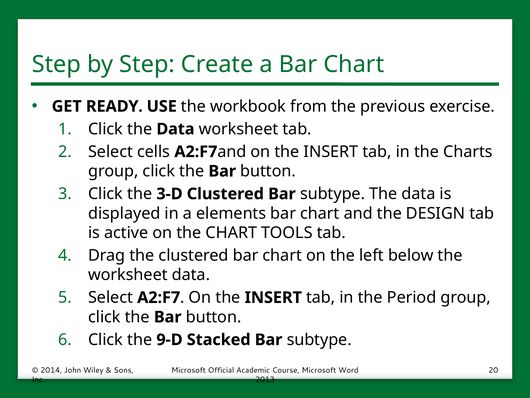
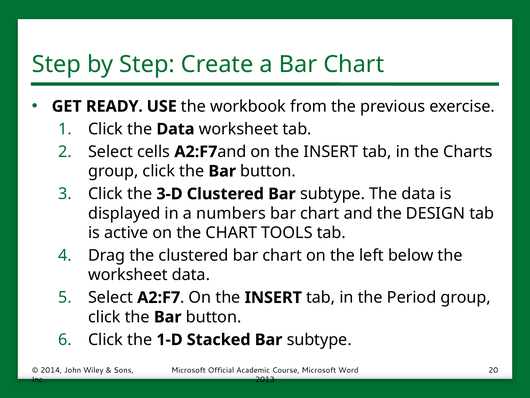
elements: elements -> numbers
9-D: 9-D -> 1-D
